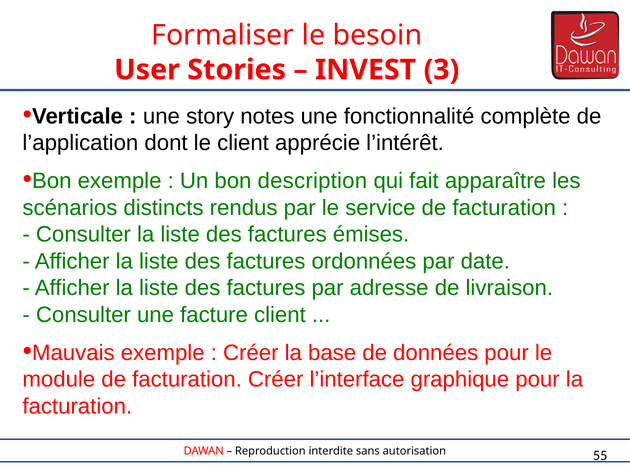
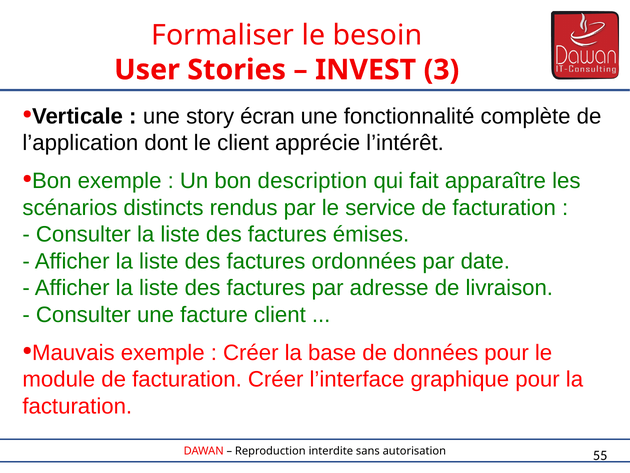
notes: notes -> écran
